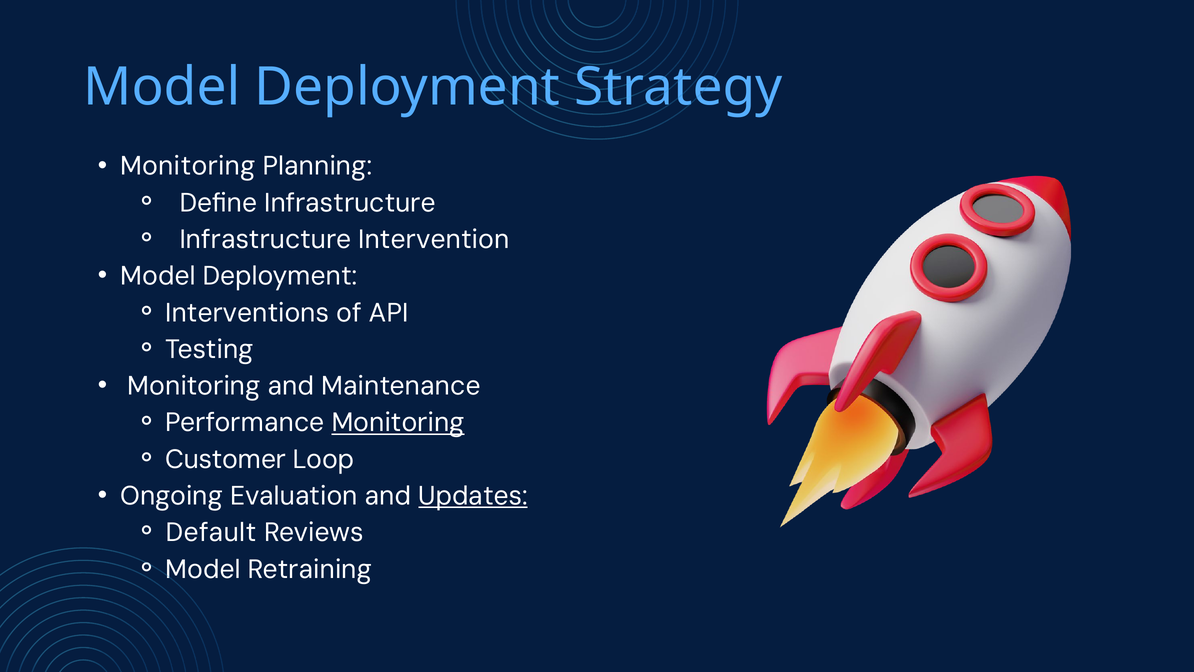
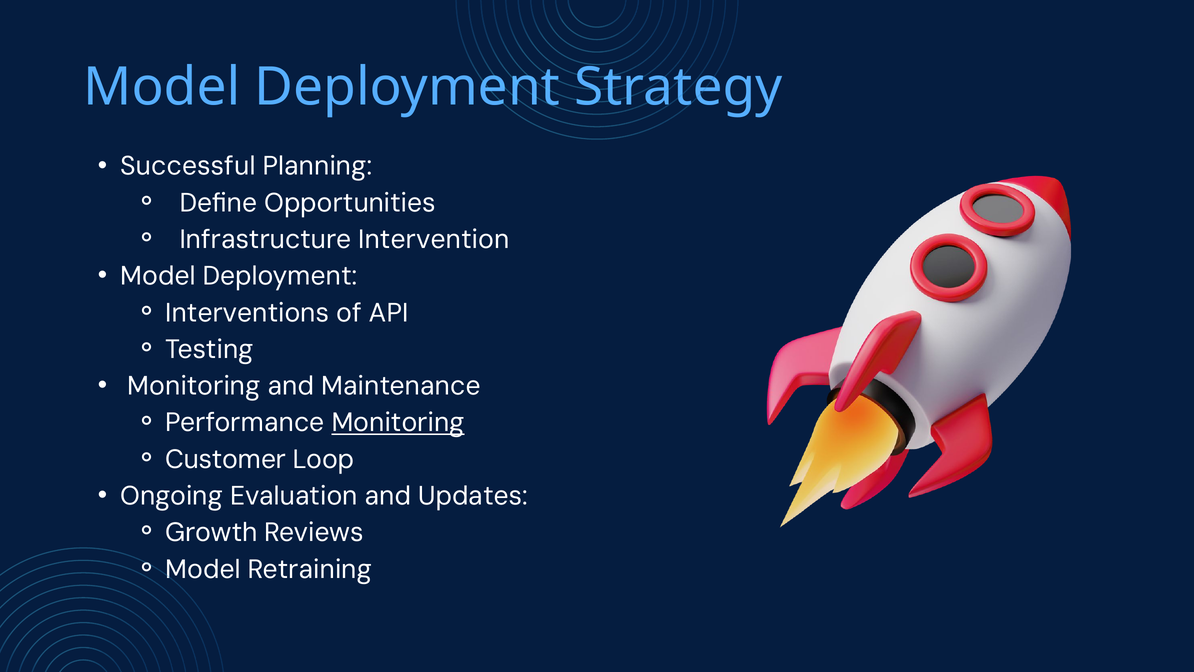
Monitoring at (188, 166): Monitoring -> Successful
Define Infrastructure: Infrastructure -> Opportunities
Updates underline: present -> none
Default: Default -> Growth
